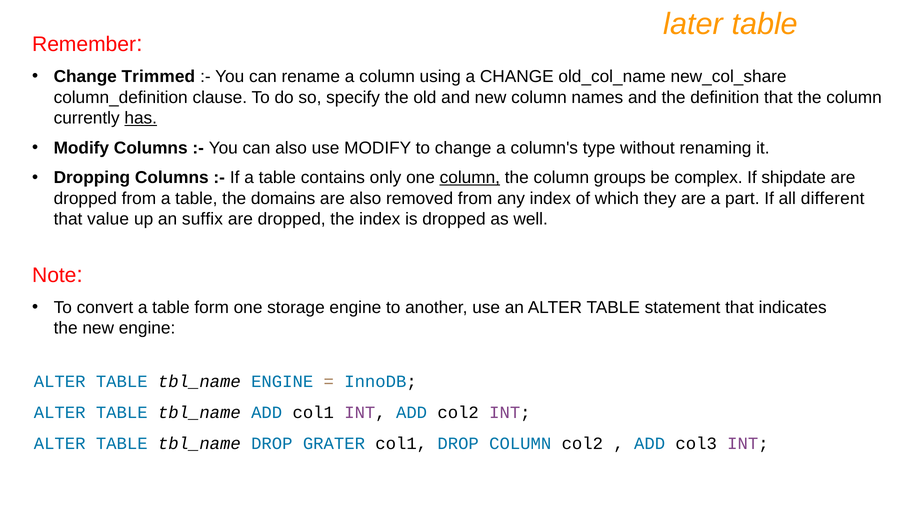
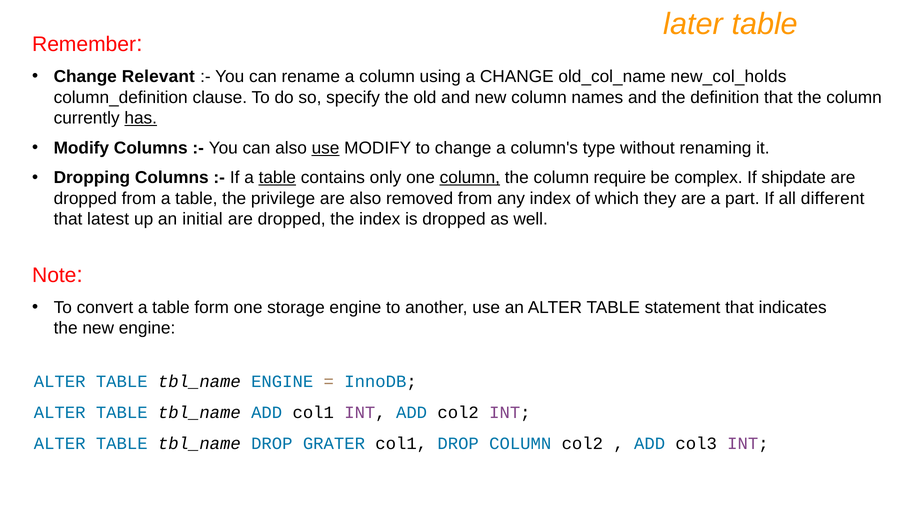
Trimmed: Trimmed -> Relevant
new_col_share: new_col_share -> new_col_holds
use at (326, 148) underline: none -> present
table at (277, 178) underline: none -> present
groups: groups -> require
domains: domains -> privilege
value: value -> latest
suffix: suffix -> initial
